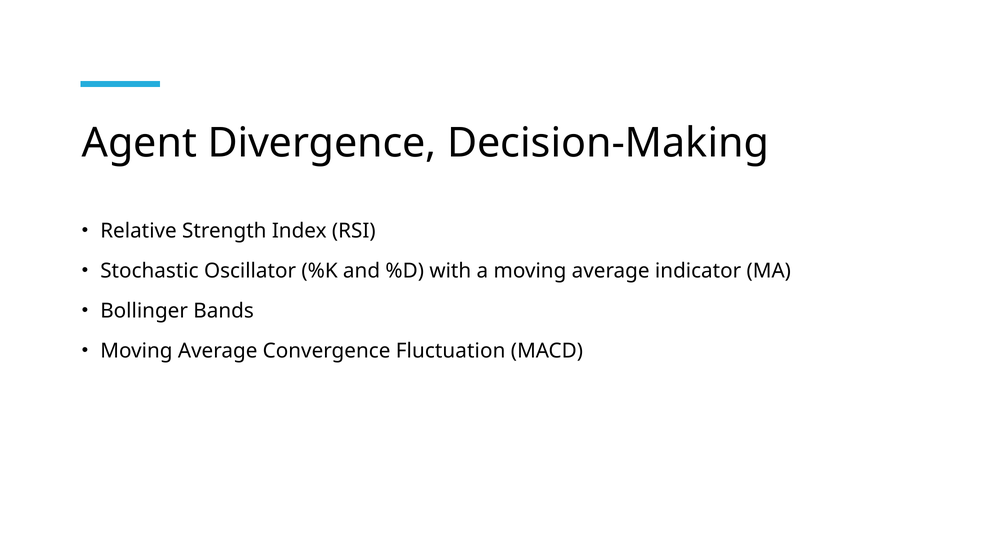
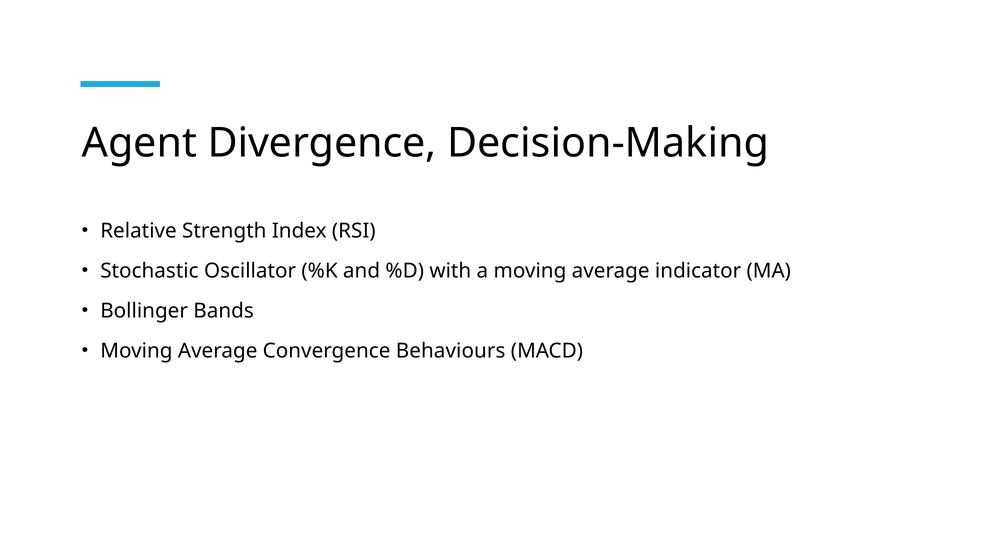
Fluctuation: Fluctuation -> Behaviours
